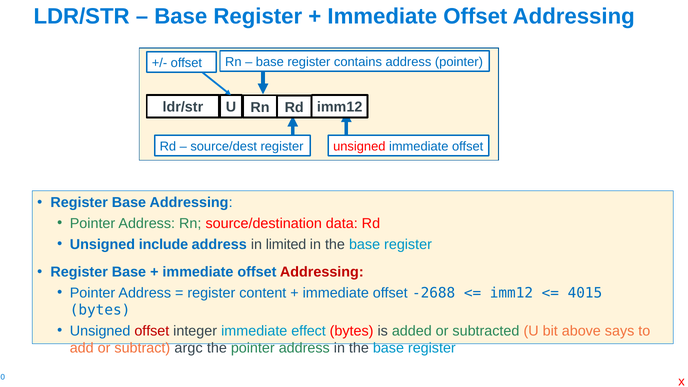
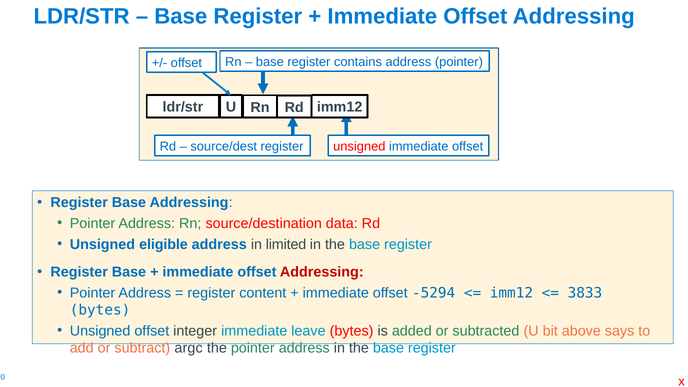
include: include -> eligible
-2688: -2688 -> -5294
4015: 4015 -> 3833
offset at (152, 331) colour: red -> blue
effect: effect -> leave
